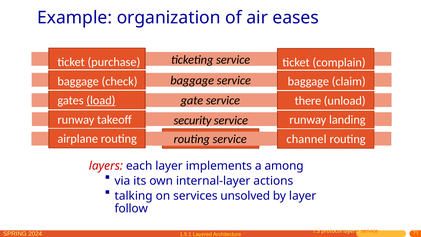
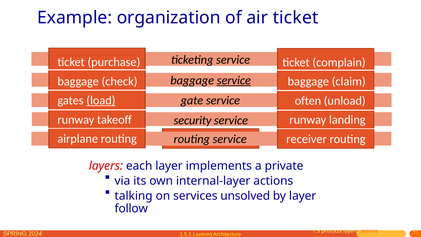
air eases: eases -> ticket
service at (234, 80) underline: none -> present
there: there -> often
channel: channel -> receiver
among: among -> private
